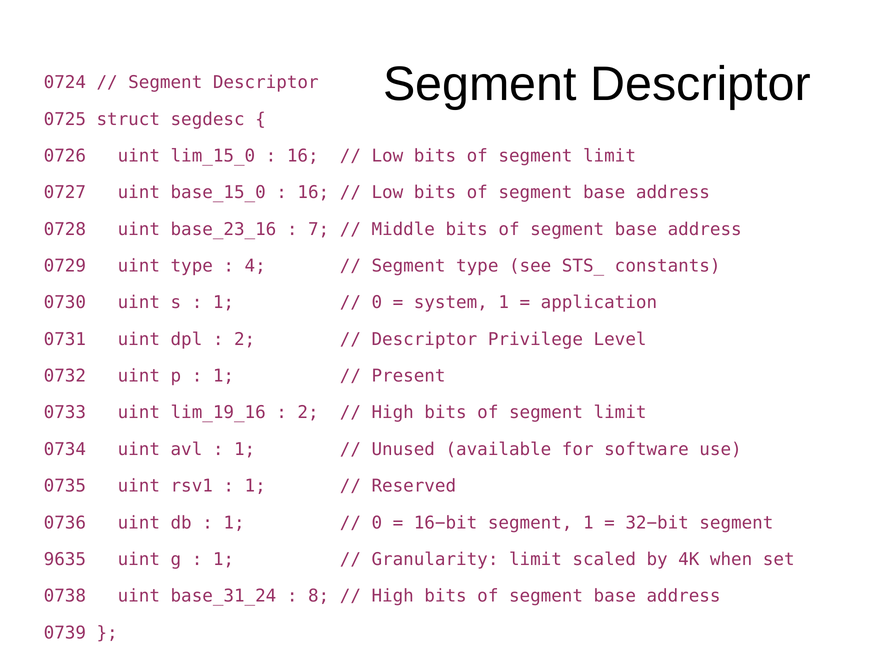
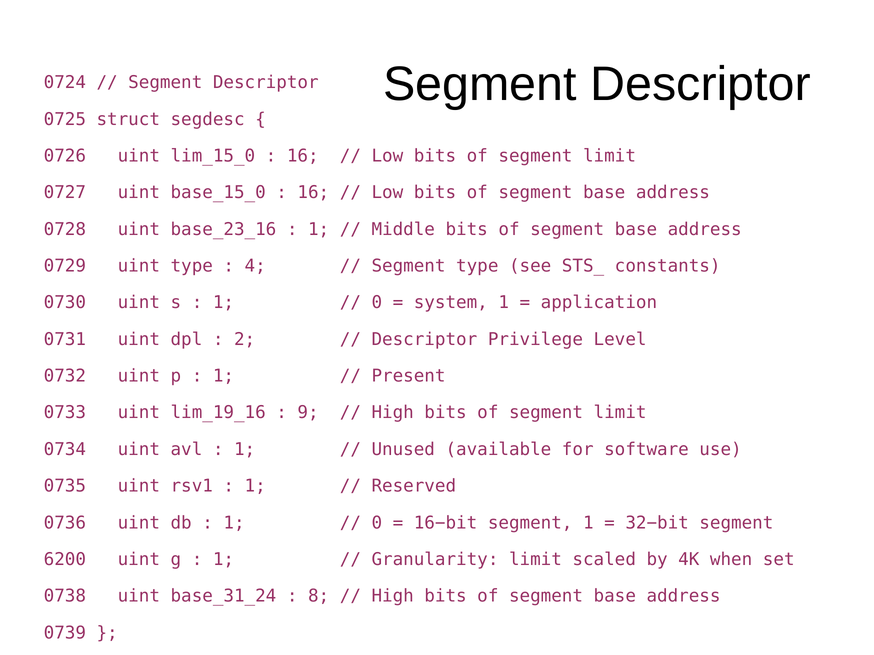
7 at (319, 229): 7 -> 1
2 at (308, 413): 2 -> 9
9635: 9635 -> 6200
